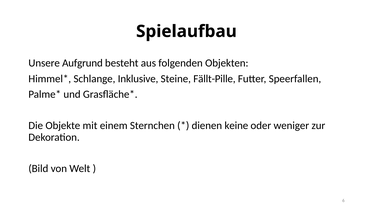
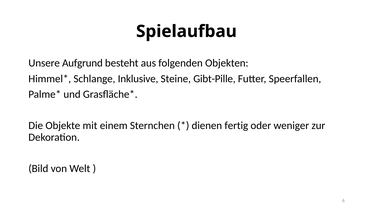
Fällt-Pille: Fällt-Pille -> Gibt-Pille
keine: keine -> fertig
